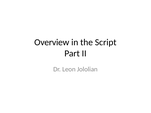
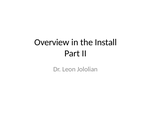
Script: Script -> Install
